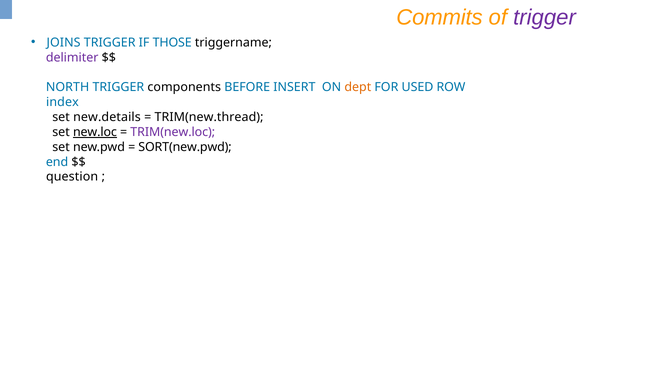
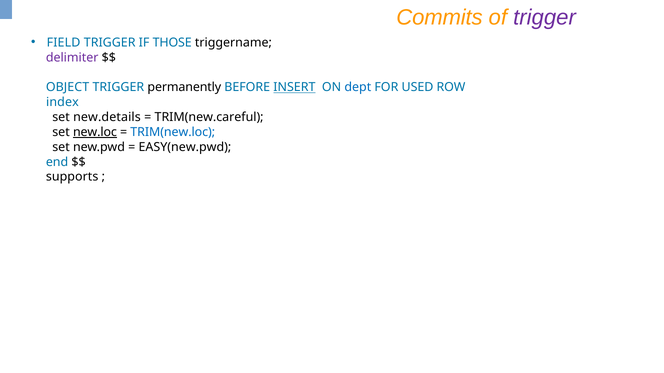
JOINS: JOINS -> FIELD
NORTH: NORTH -> OBJECT
components: components -> permanently
INSERT underline: none -> present
dept colour: orange -> blue
TRIM(new.thread: TRIM(new.thread -> TRIM(new.careful
TRIM(new.loc colour: purple -> blue
SORT(new.pwd: SORT(new.pwd -> EASY(new.pwd
question: question -> supports
